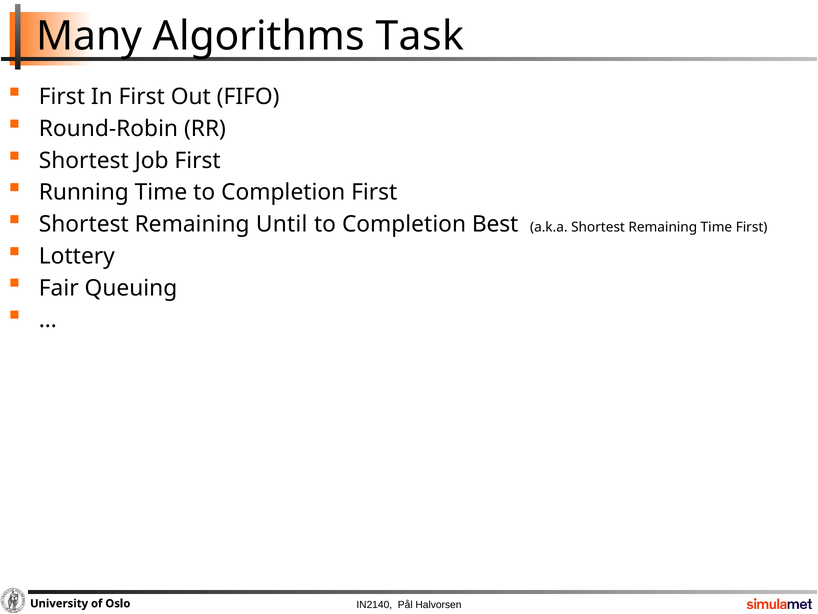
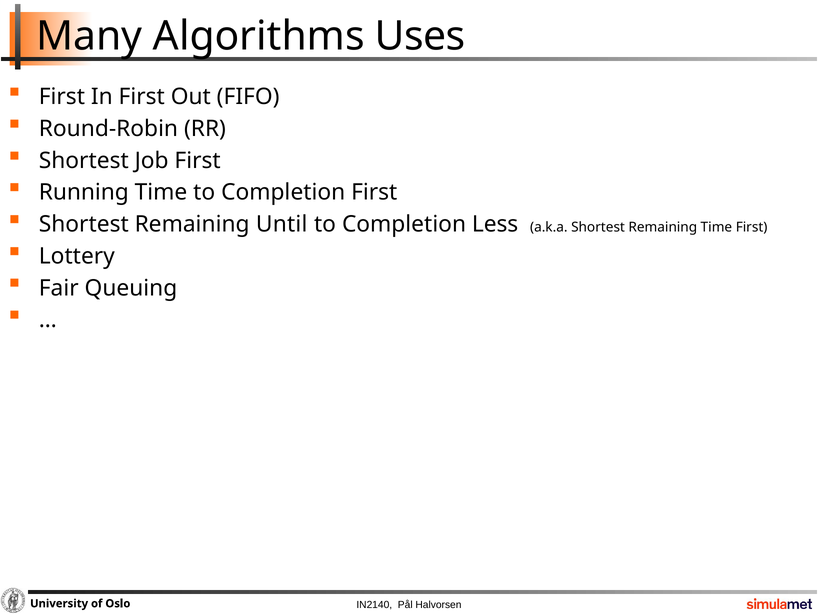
Task: Task -> Uses
Best: Best -> Less
